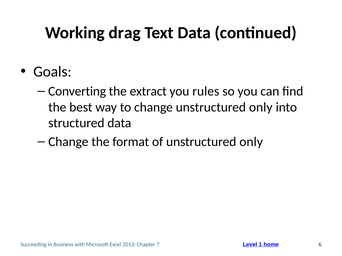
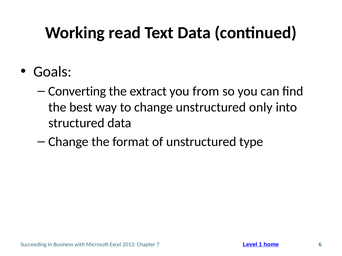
drag: drag -> read
rules: rules -> from
of unstructured only: only -> type
